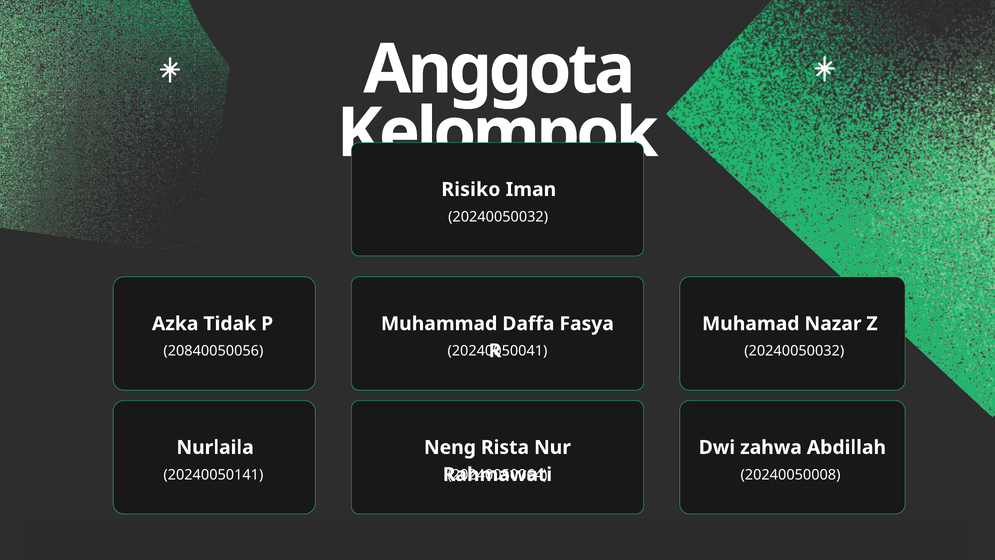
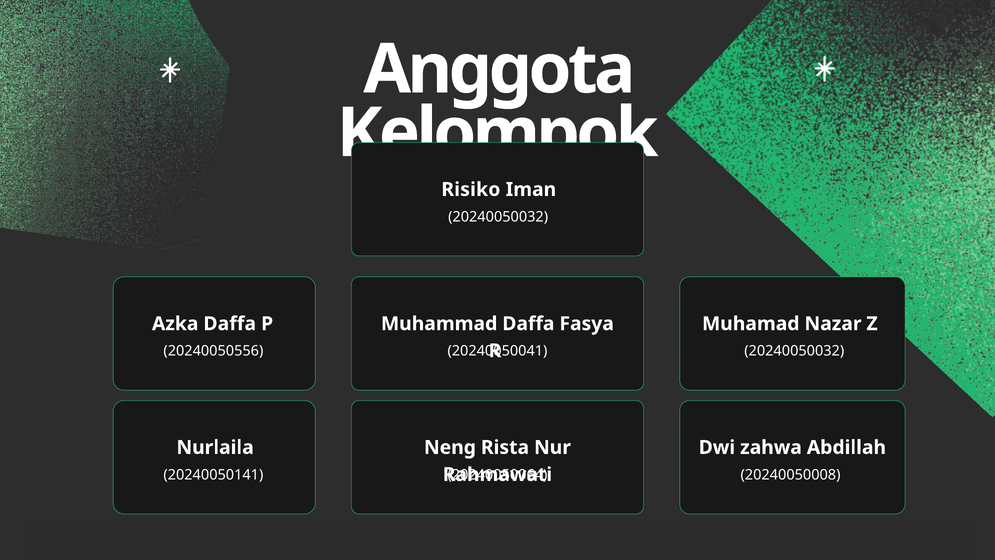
Azka Tidak: Tidak -> Daffa
20840050056: 20840050056 -> 20240050556
